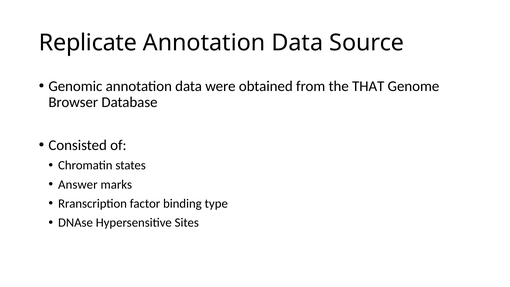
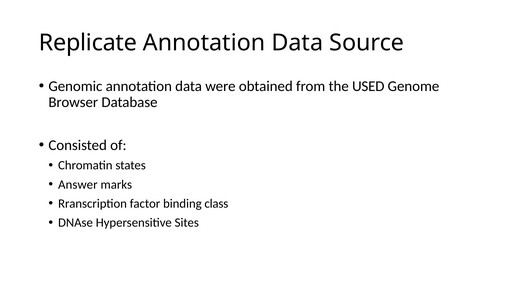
THAT: THAT -> USED
type: type -> class
